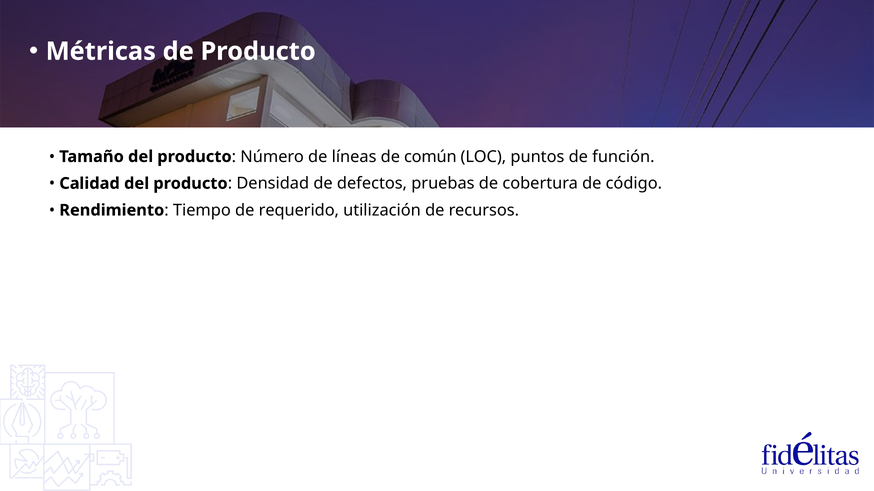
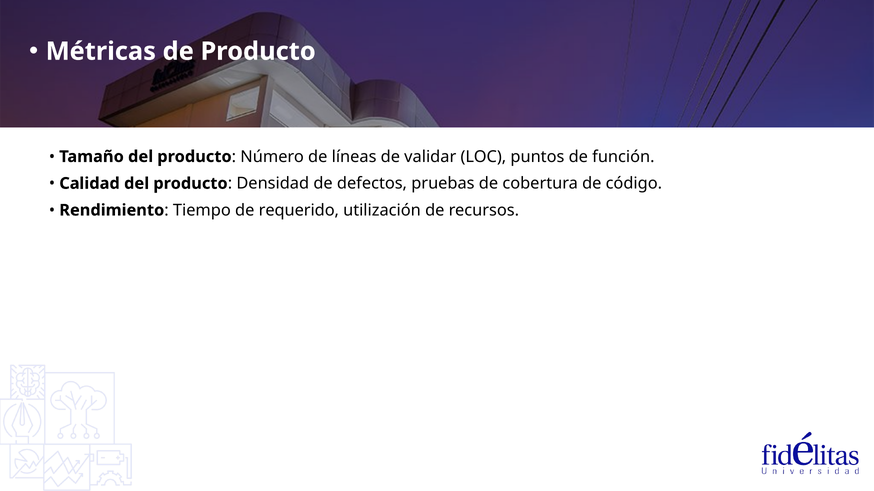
común: común -> validar
